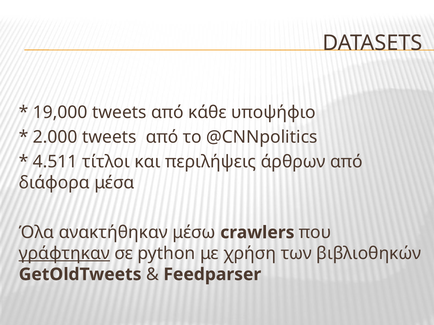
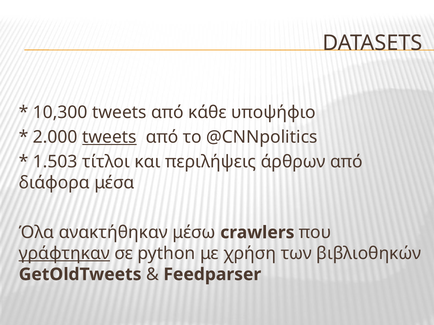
19,000: 19,000 -> 10,300
tweets at (109, 137) underline: none -> present
4.511: 4.511 -> 1.503
